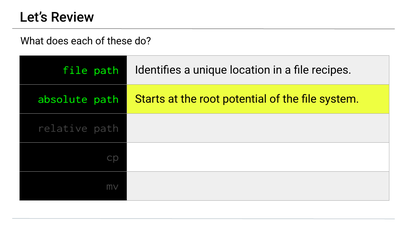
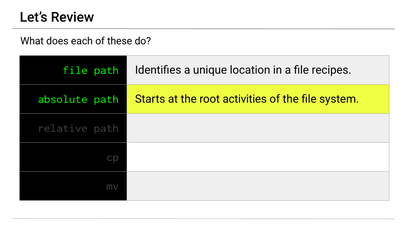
potential: potential -> activities
